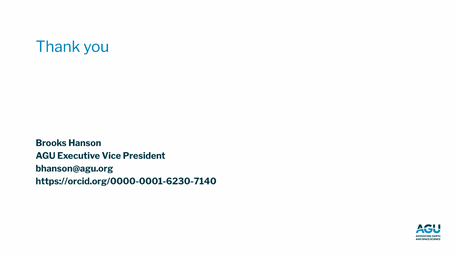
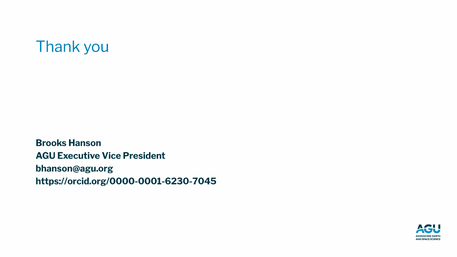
https://orcid.org/0000-0001-6230-7140: https://orcid.org/0000-0001-6230-7140 -> https://orcid.org/0000-0001-6230-7045
